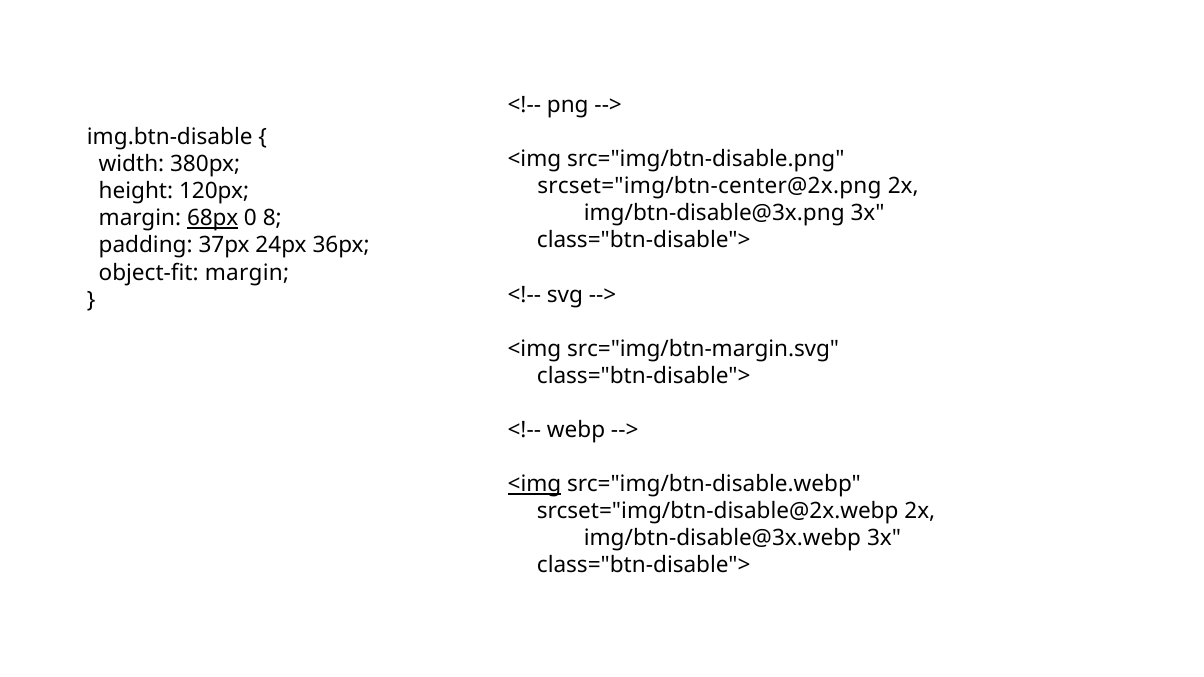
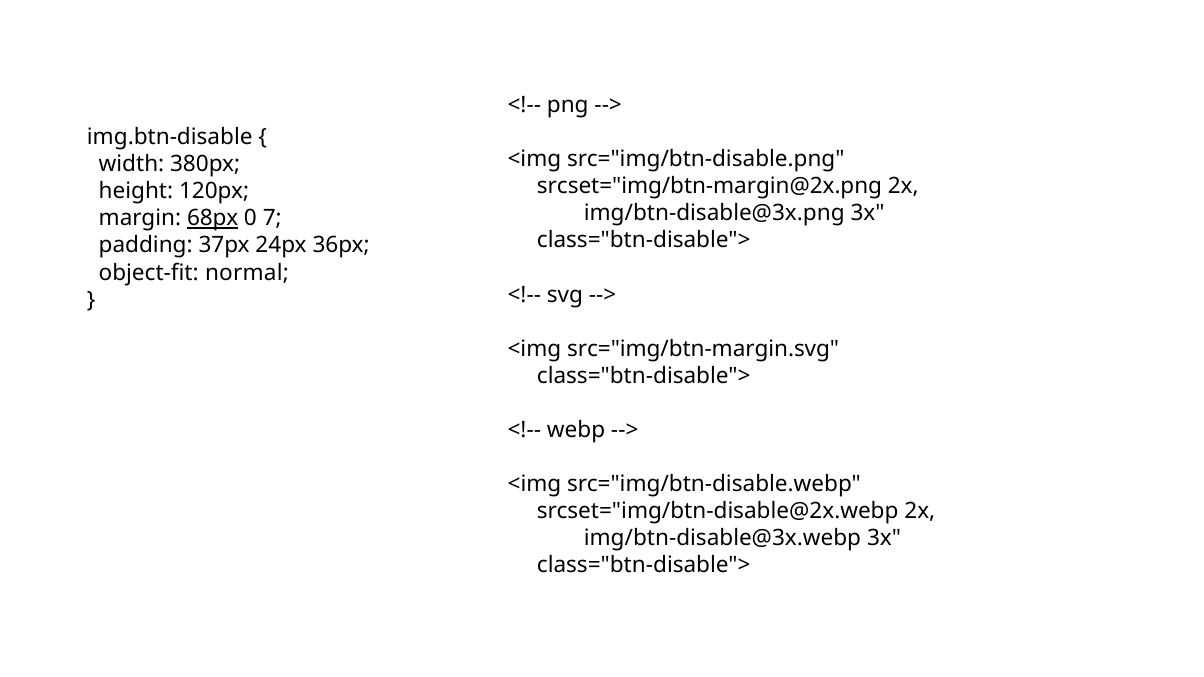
srcset="img/btn-center@2x.png: srcset="img/btn-center@2x.png -> srcset="img/btn-margin@2x.png
8: 8 -> 7
object-fit margin: margin -> normal
<img at (534, 484) underline: present -> none
